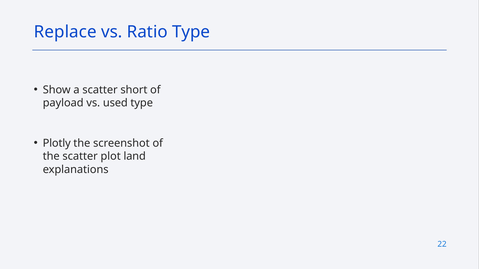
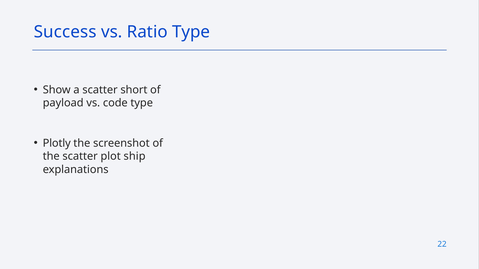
Replace: Replace -> Success
used: used -> code
land: land -> ship
